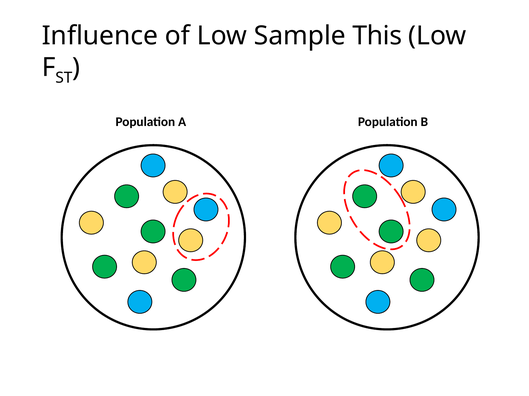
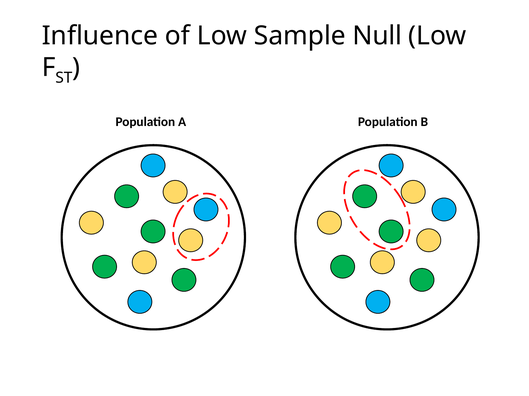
This: This -> Null
